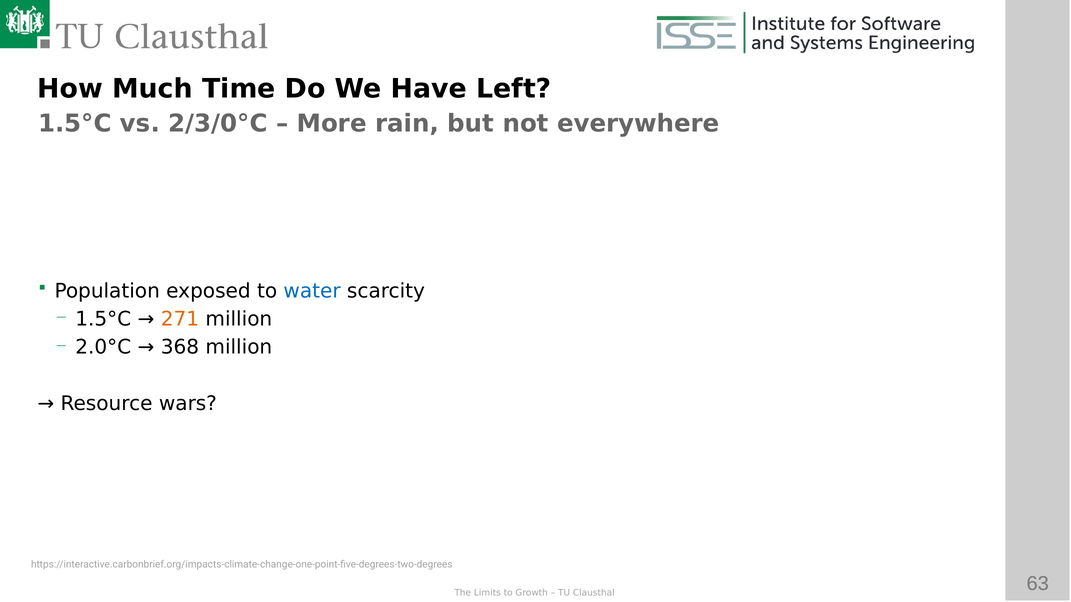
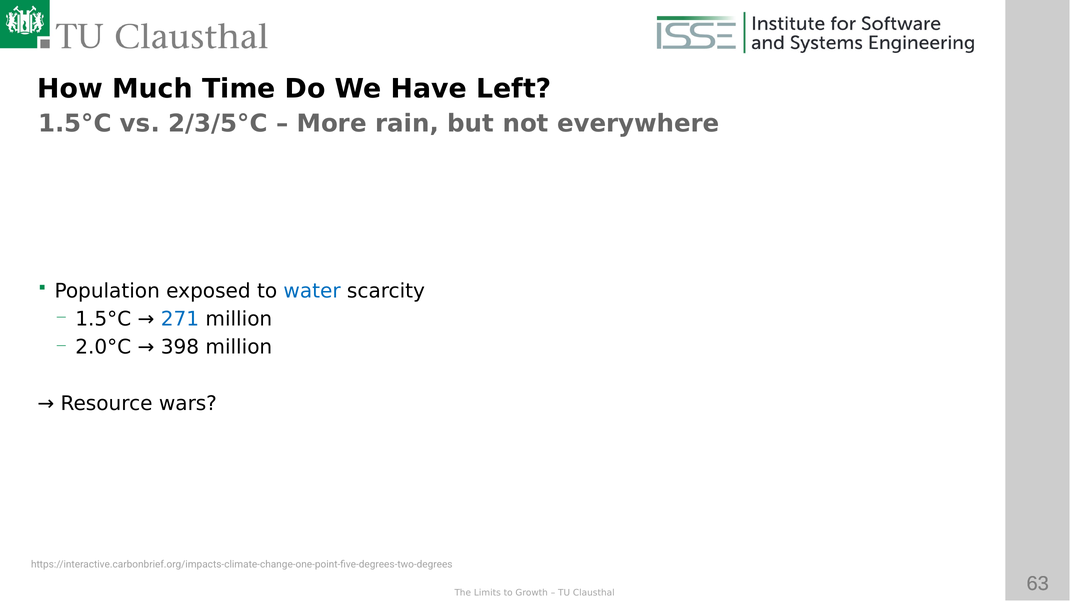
2/3/0°C: 2/3/0°C -> 2/3/5°C
271 colour: orange -> blue
368: 368 -> 398
